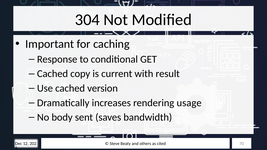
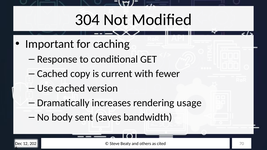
result: result -> fewer
